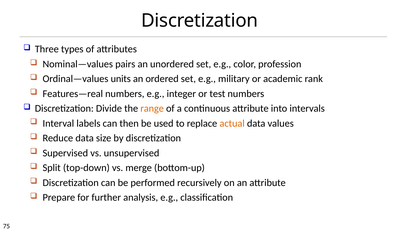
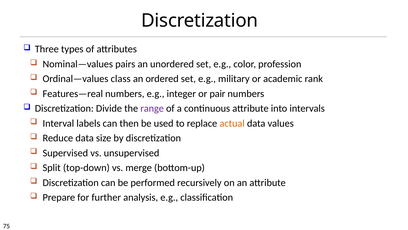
units: units -> class
test: test -> pair
range colour: orange -> purple
